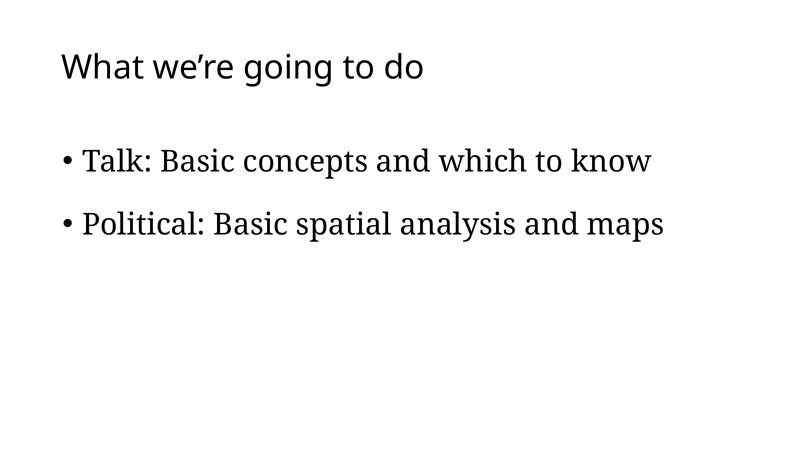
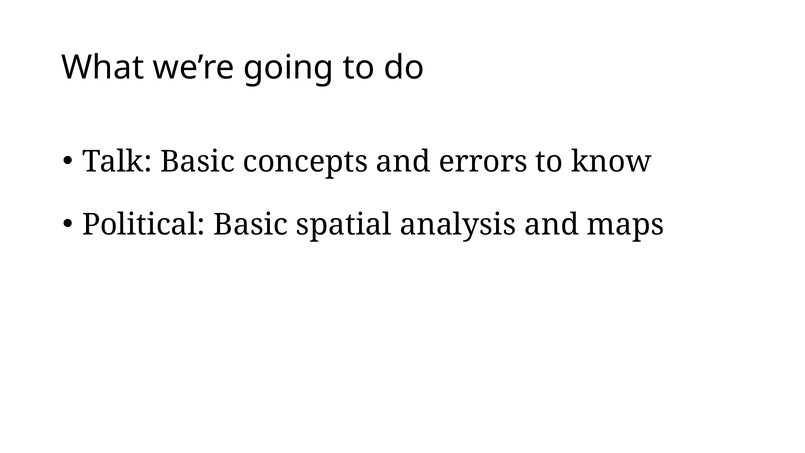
which: which -> errors
